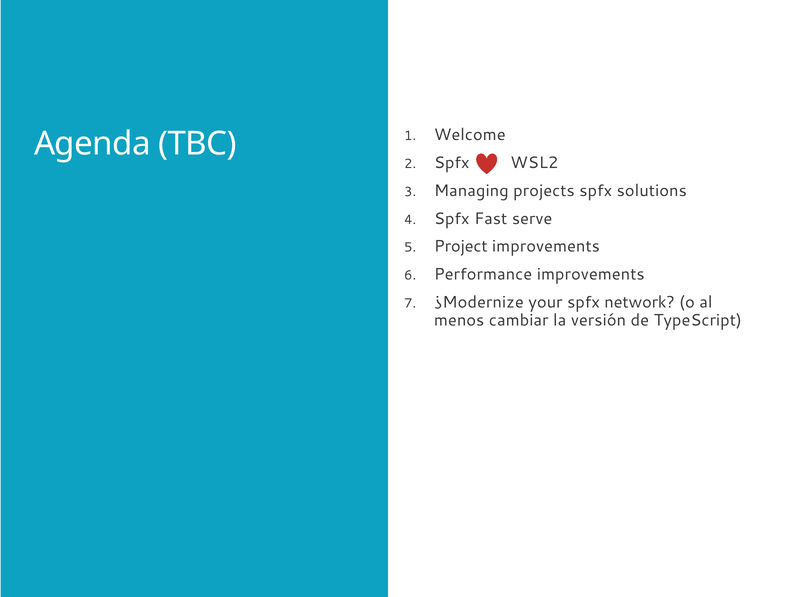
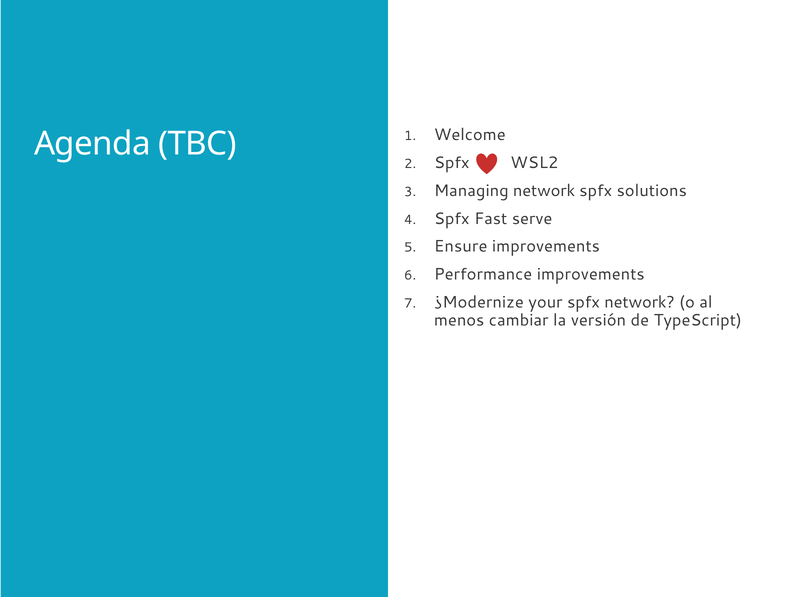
Managing projects: projects -> network
Project: Project -> Ensure
